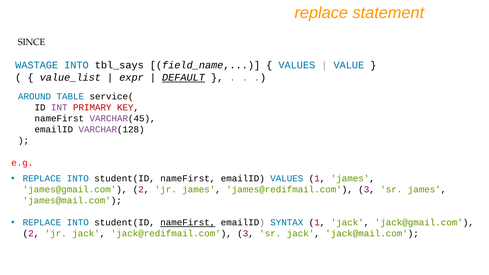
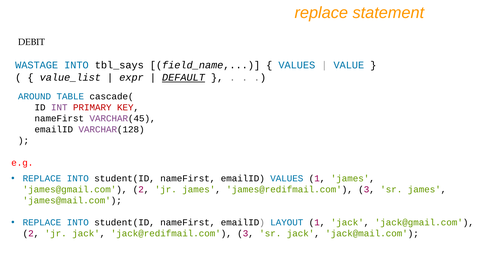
SINCE: SINCE -> DEBIT
service(: service( -> cascade(
nameFirst at (188, 223) underline: present -> none
SYNTAX: SYNTAX -> LAYOUT
